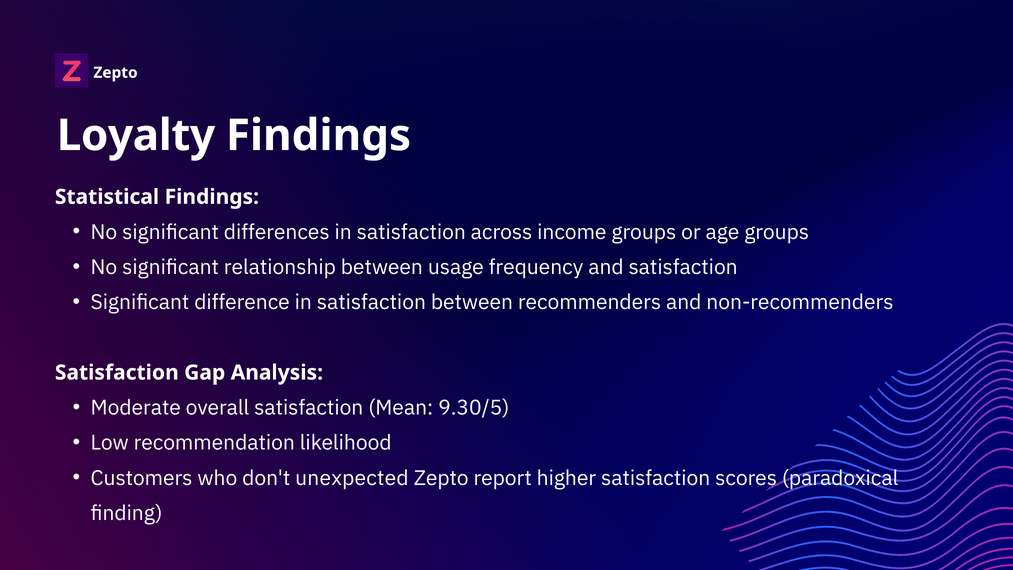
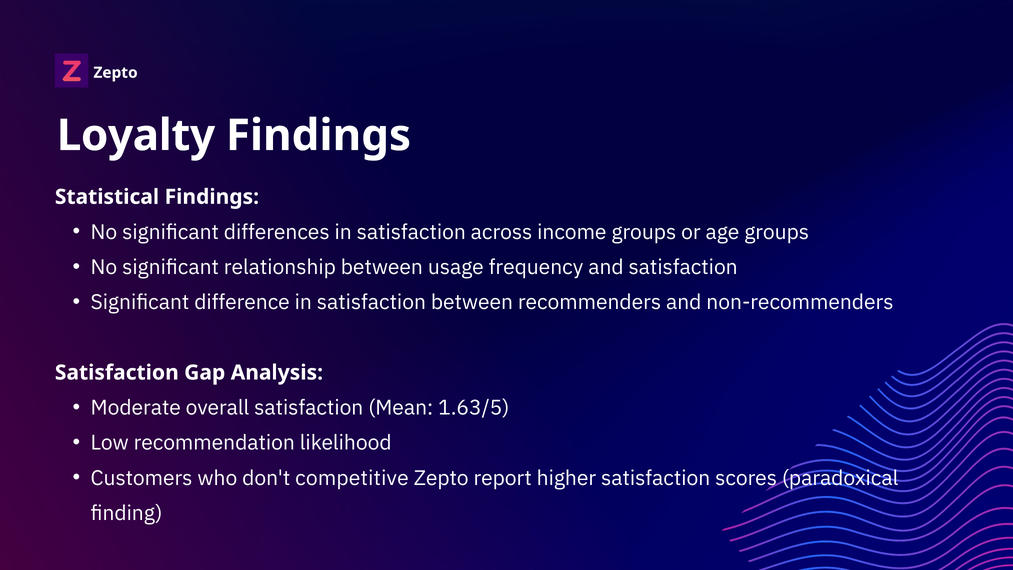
9.30/5: 9.30/5 -> 1.63/5
unexpected: unexpected -> competitive
